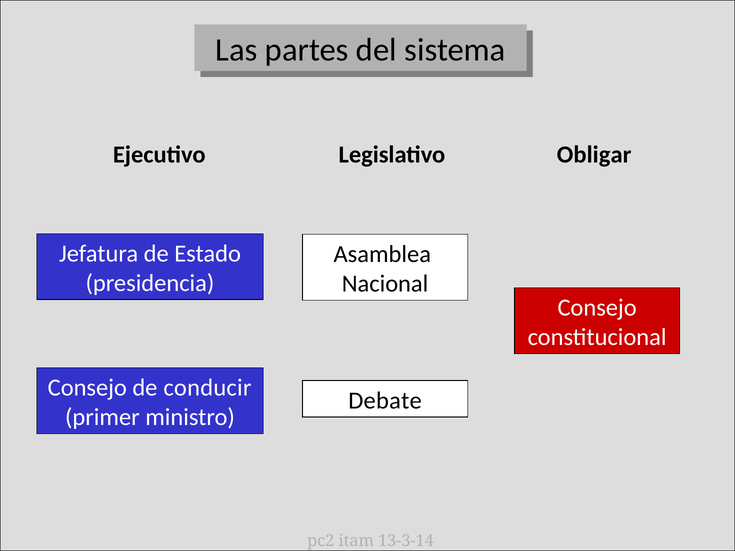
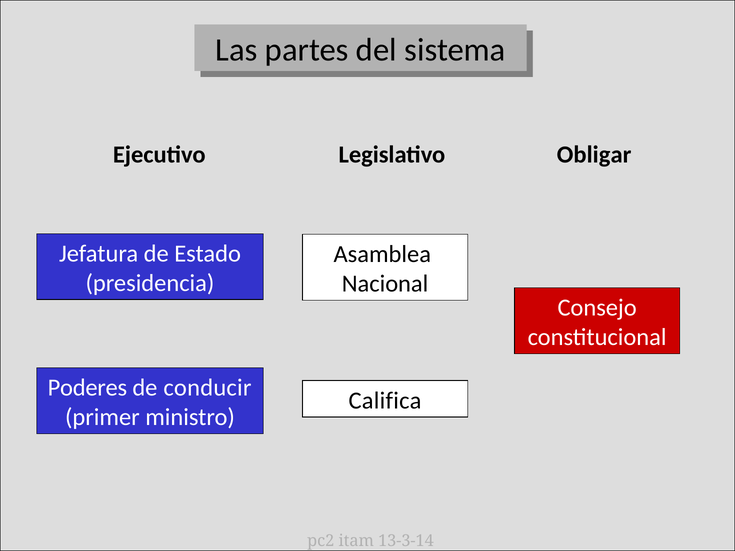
Consejo at (87, 388): Consejo -> Poderes
Debate: Debate -> Califica
